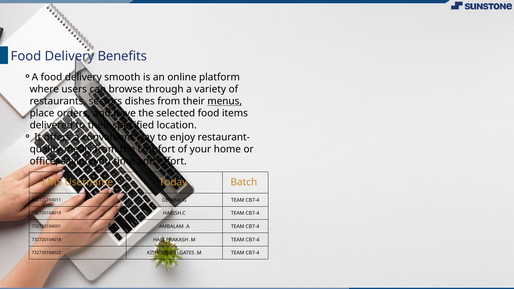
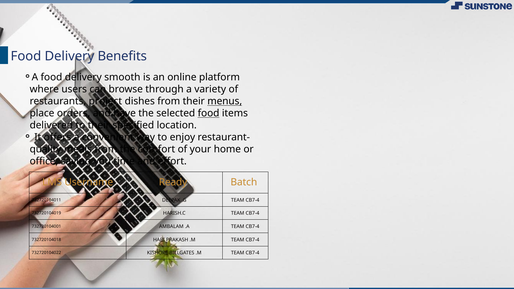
sectors: sectors -> project
food at (209, 113) underline: none -> present
Today: Today -> Ready
